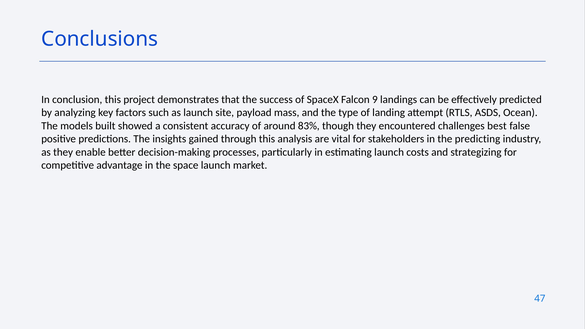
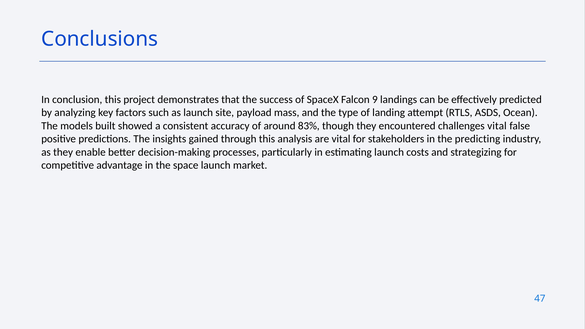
challenges best: best -> vital
